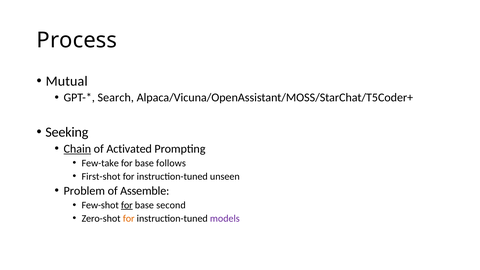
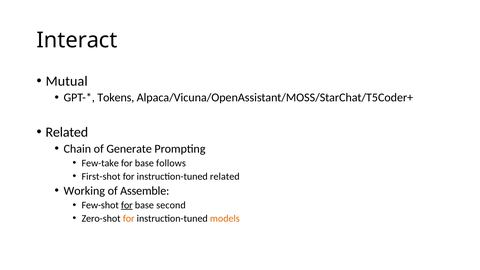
Process: Process -> Interact
Search: Search -> Tokens
Seeking at (67, 132): Seeking -> Related
Chain underline: present -> none
Activated: Activated -> Generate
instruction-tuned unseen: unseen -> related
Problem: Problem -> Working
models colour: purple -> orange
